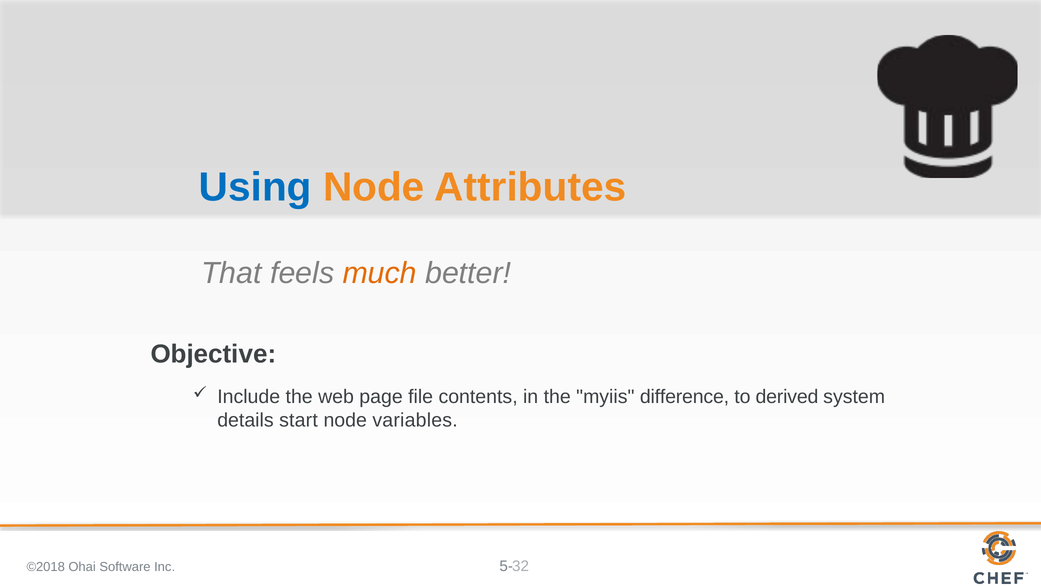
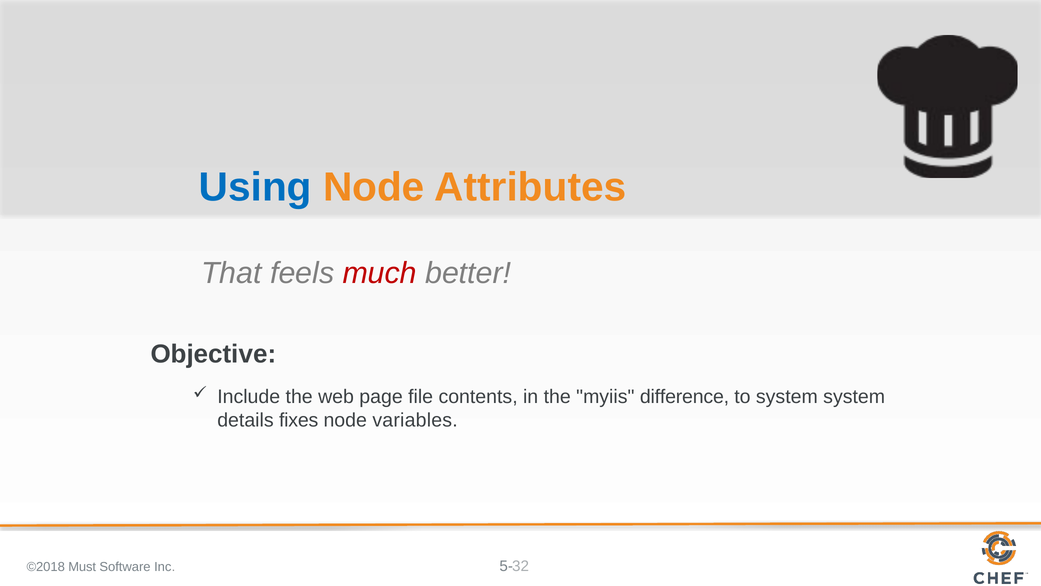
much colour: orange -> red
to derived: derived -> system
start: start -> fixes
Ohai: Ohai -> Must
